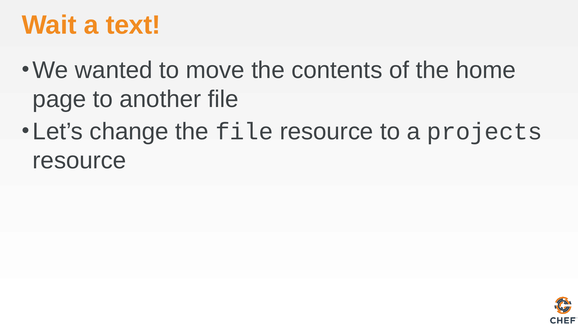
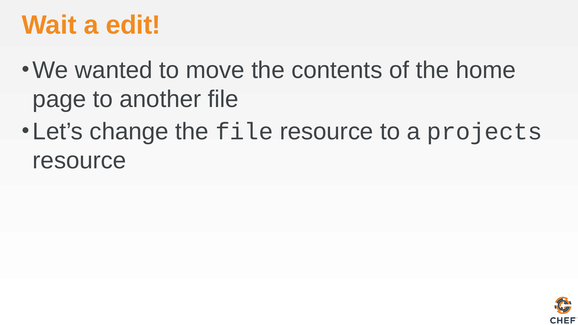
text: text -> edit
